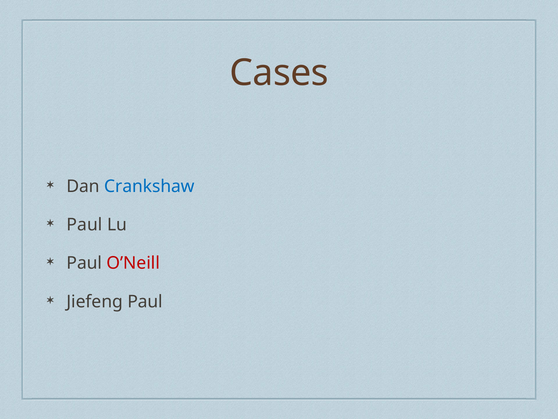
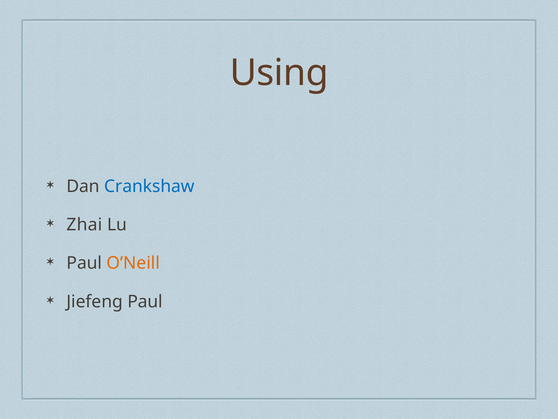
Cases: Cases -> Using
Paul at (84, 225): Paul -> Zhai
O’Neill colour: red -> orange
